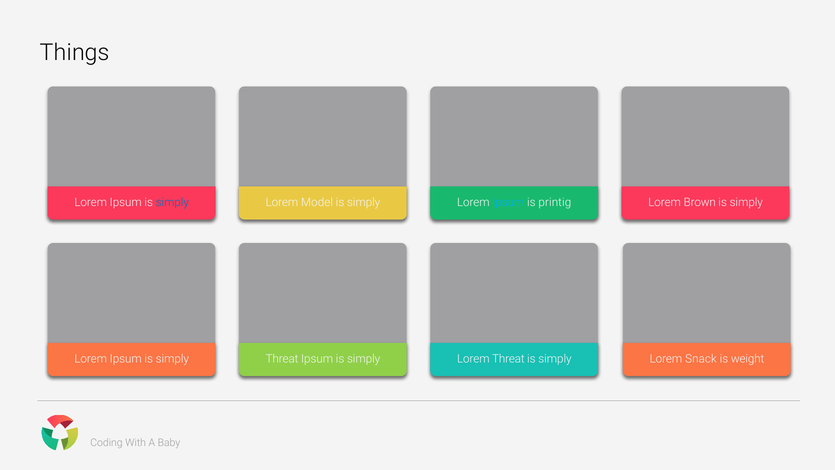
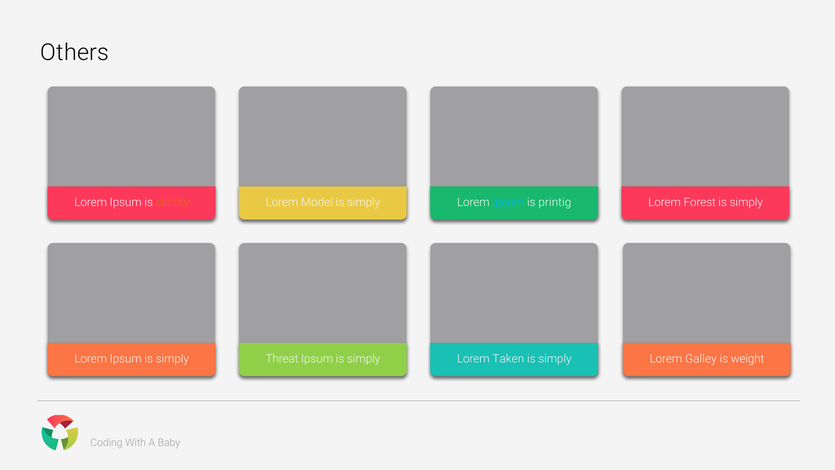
Things: Things -> Others
simply at (172, 202) colour: blue -> orange
Brown: Brown -> Forest
Lorem Threat: Threat -> Taken
Snack: Snack -> Galley
